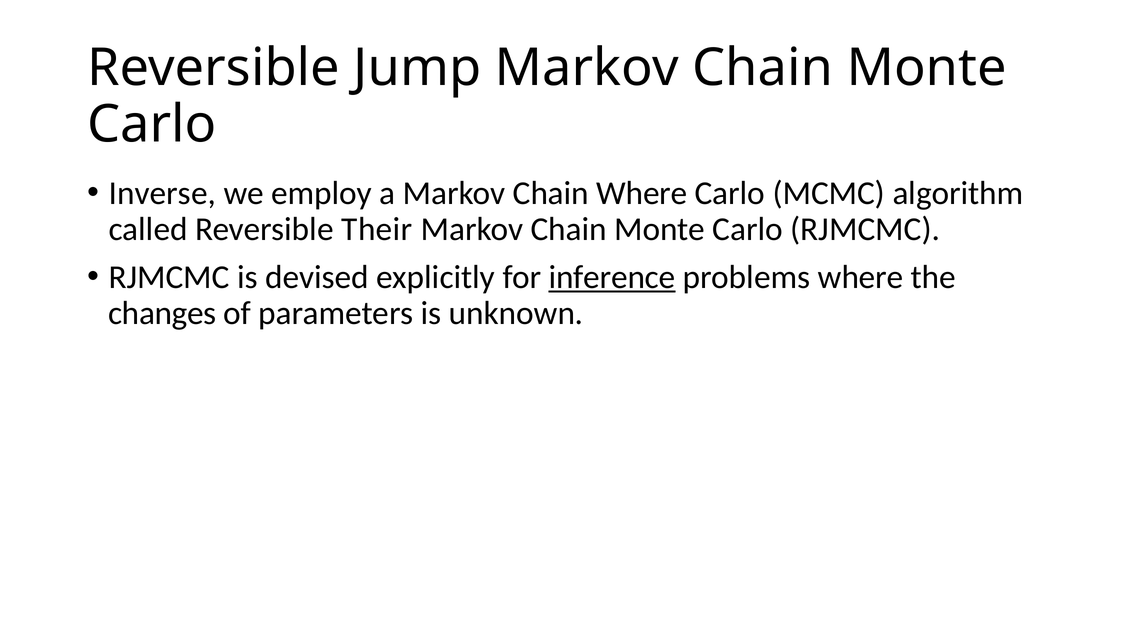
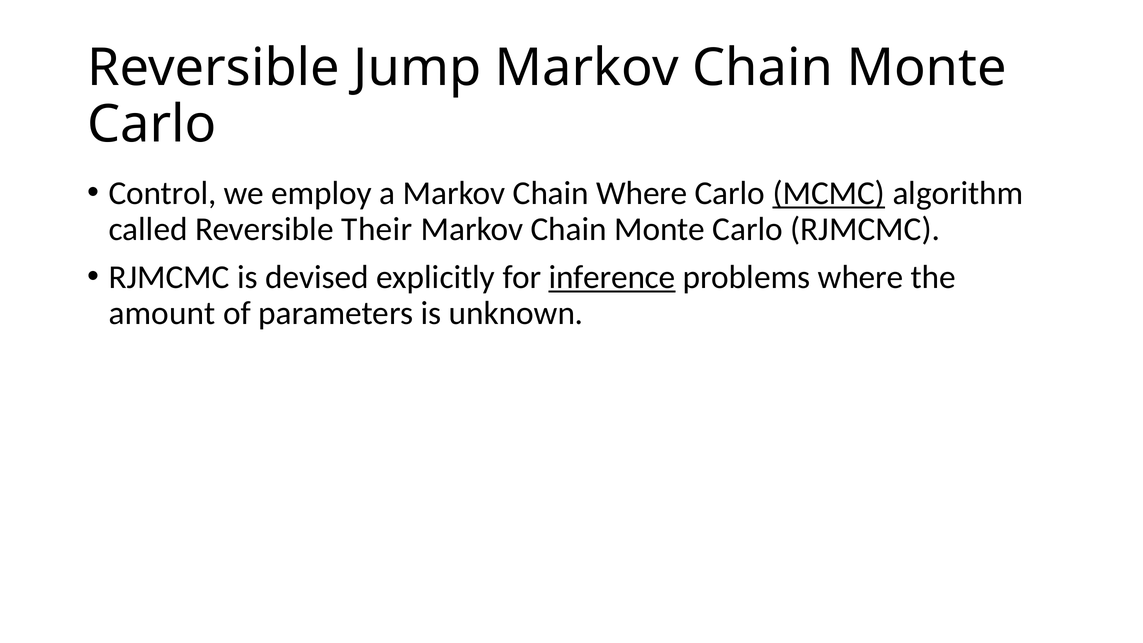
Inverse: Inverse -> Control
MCMC underline: none -> present
changes: changes -> amount
